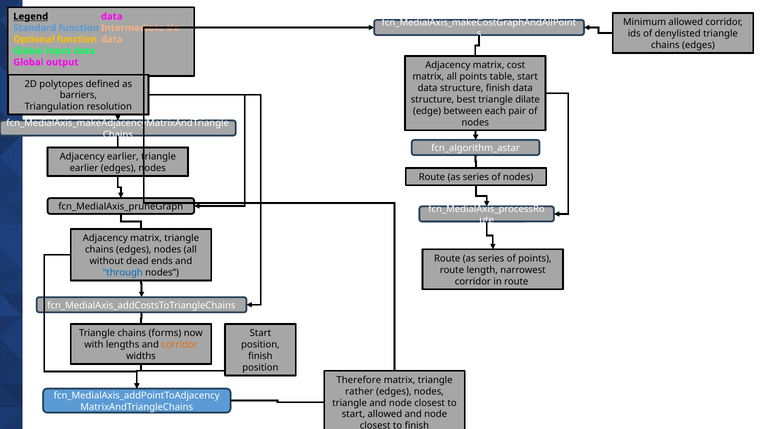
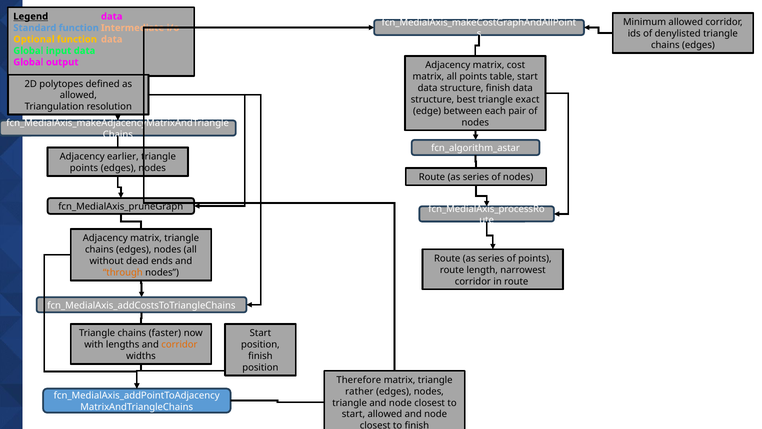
barriers at (78, 95): barriers -> allowed
dilate: dilate -> exact
earlier at (84, 168): earlier -> points
through colour: blue -> orange
forms: forms -> faster
